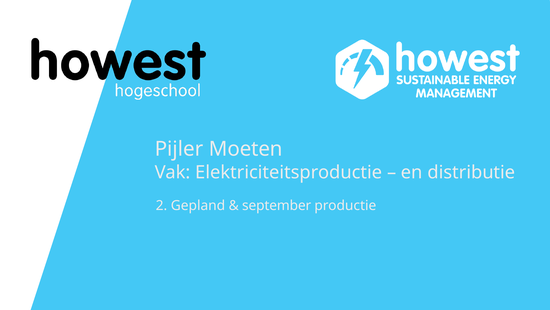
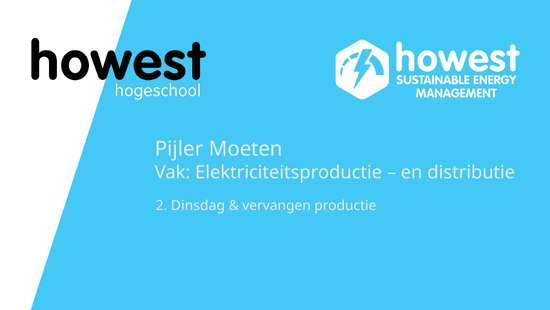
Gepland: Gepland -> Dinsdag
september: september -> vervangen
